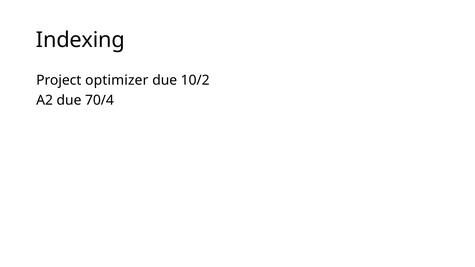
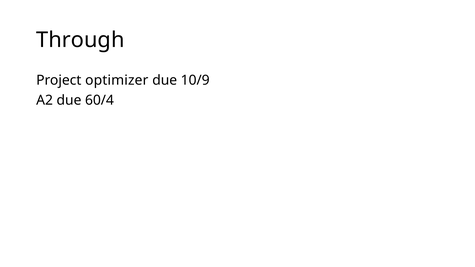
Indexing: Indexing -> Through
10/2: 10/2 -> 10/9
70/4: 70/4 -> 60/4
